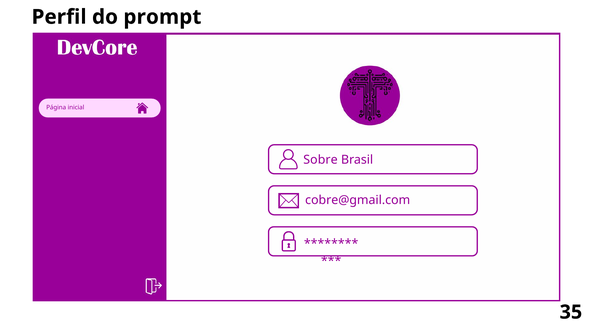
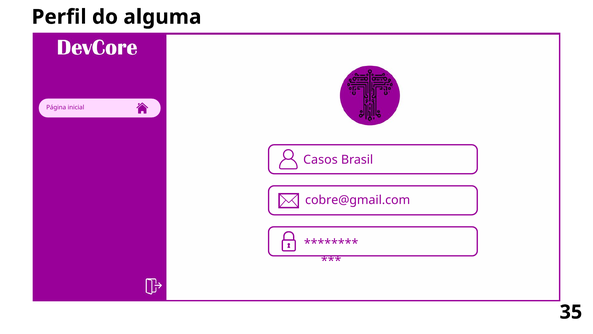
prompt: prompt -> alguma
Sobre: Sobre -> Casos
